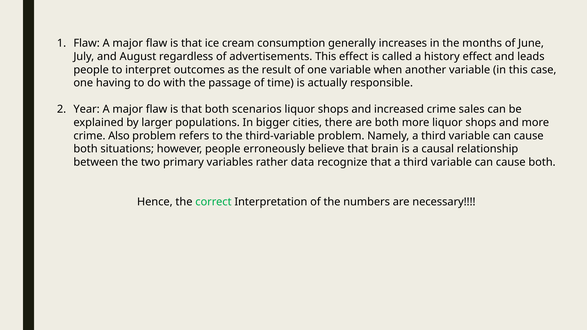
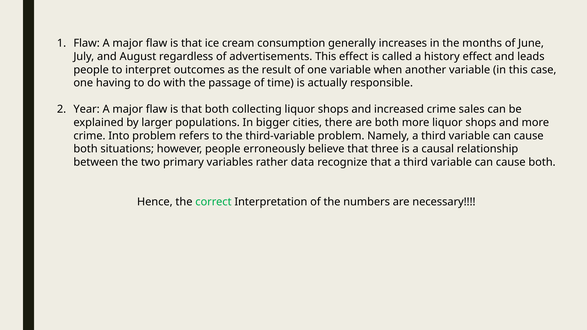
scenarios: scenarios -> collecting
Also: Also -> Into
brain: brain -> three
